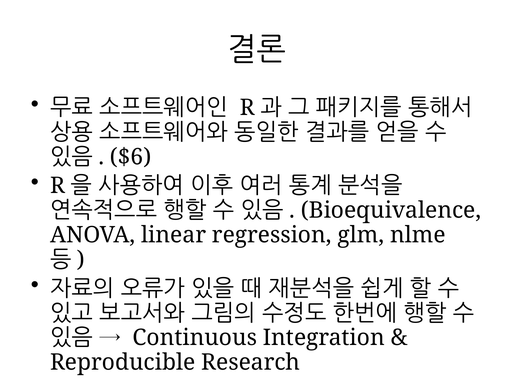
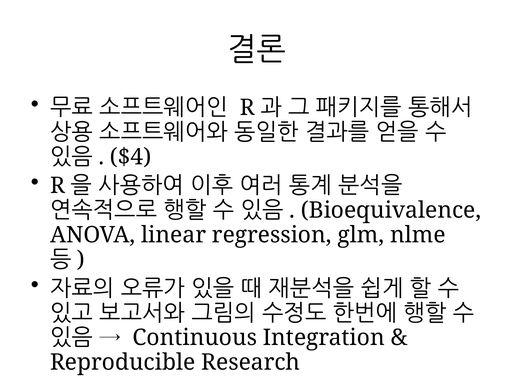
$6: $6 -> $4
